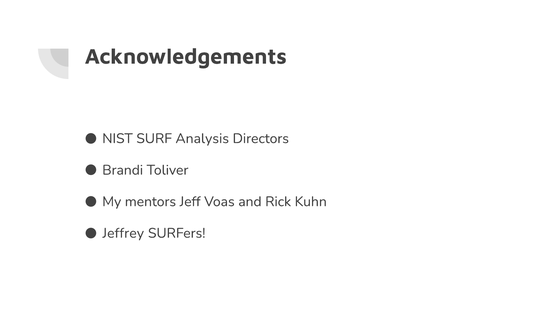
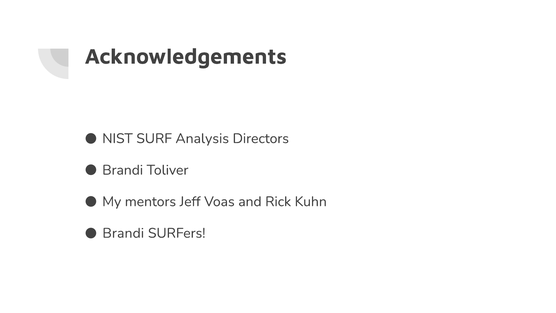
Jeffrey at (123, 233): Jeffrey -> Brandi
